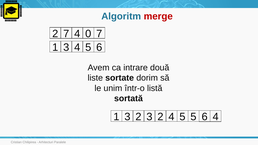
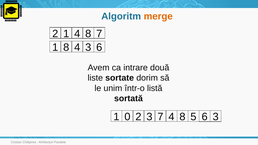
merge colour: red -> orange
2 7: 7 -> 1
0 at (88, 34): 0 -> 8
3 at (66, 47): 3 -> 8
5 at (88, 47): 5 -> 3
3 at (127, 117): 3 -> 0
2 3 2: 2 -> 7
5 at (183, 117): 5 -> 8
6 4: 4 -> 3
